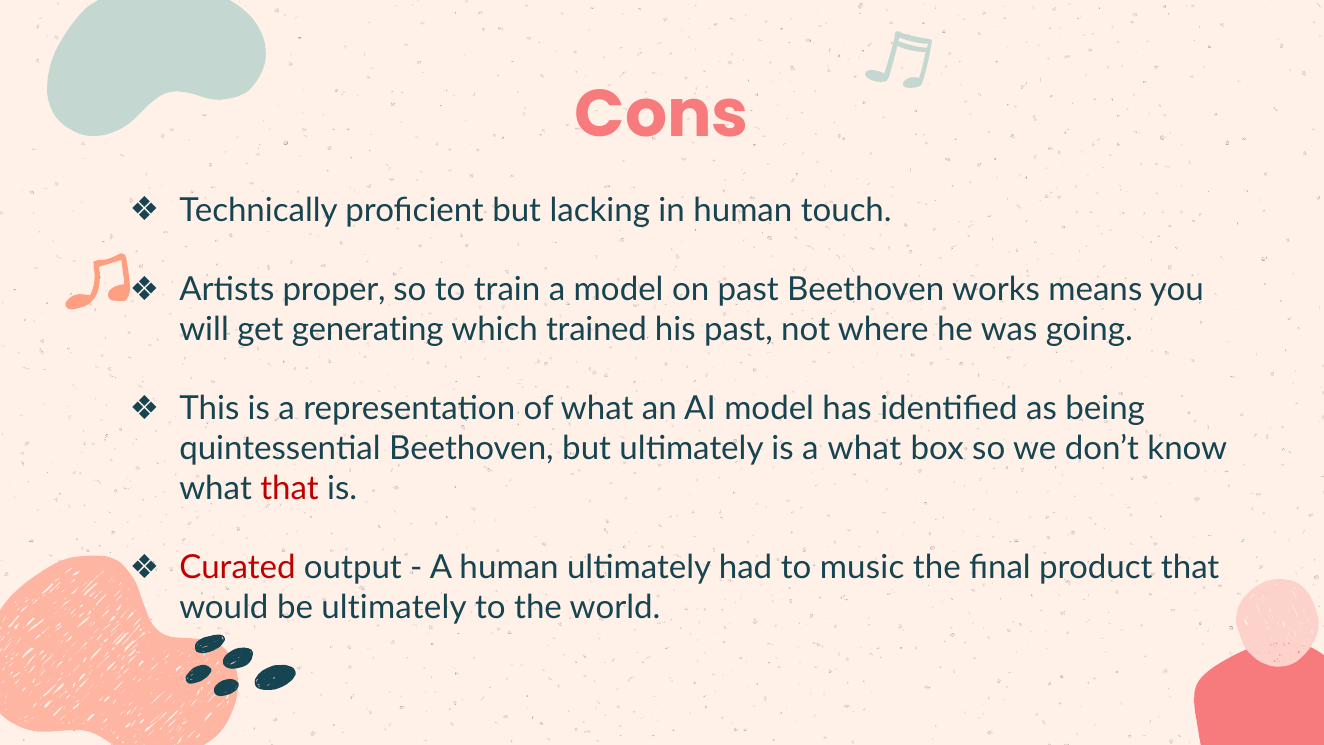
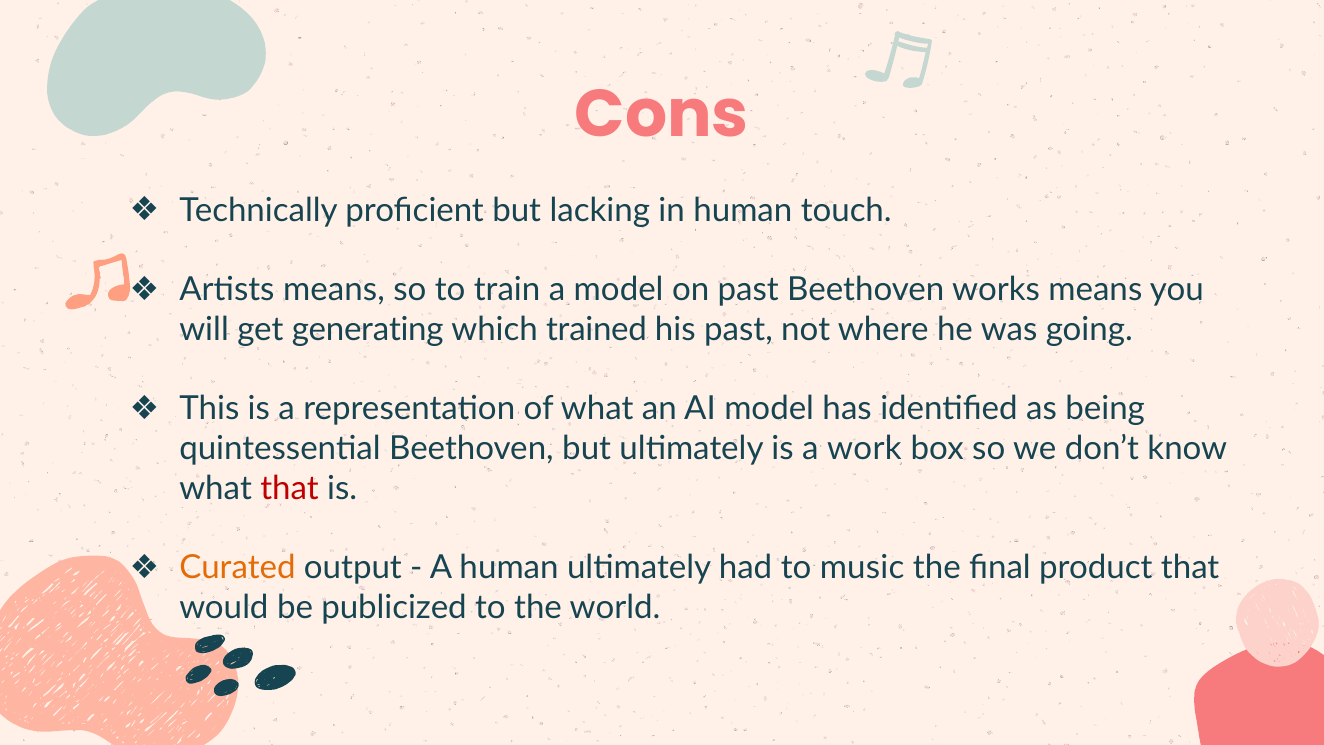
Artists proper: proper -> means
a what: what -> work
Curated colour: red -> orange
be ultimately: ultimately -> publicized
